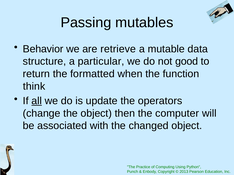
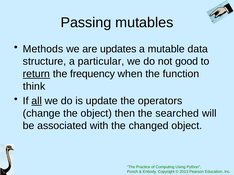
Behavior: Behavior -> Methods
retrieve: retrieve -> updates
return underline: none -> present
formatted: formatted -> frequency
computer: computer -> searched
